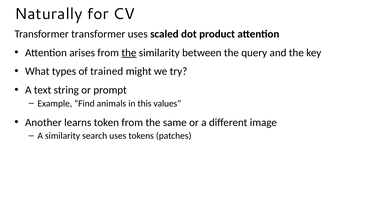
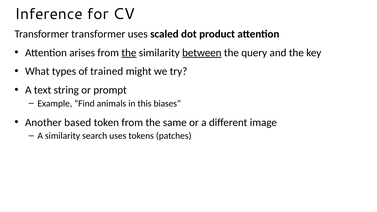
Naturally: Naturally -> Inference
between underline: none -> present
values: values -> biases
learns: learns -> based
